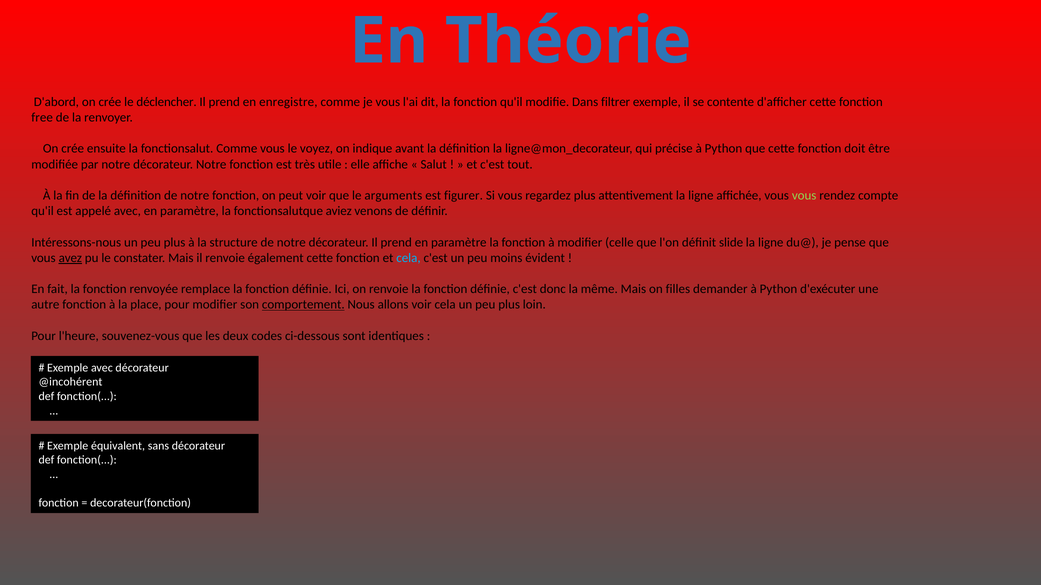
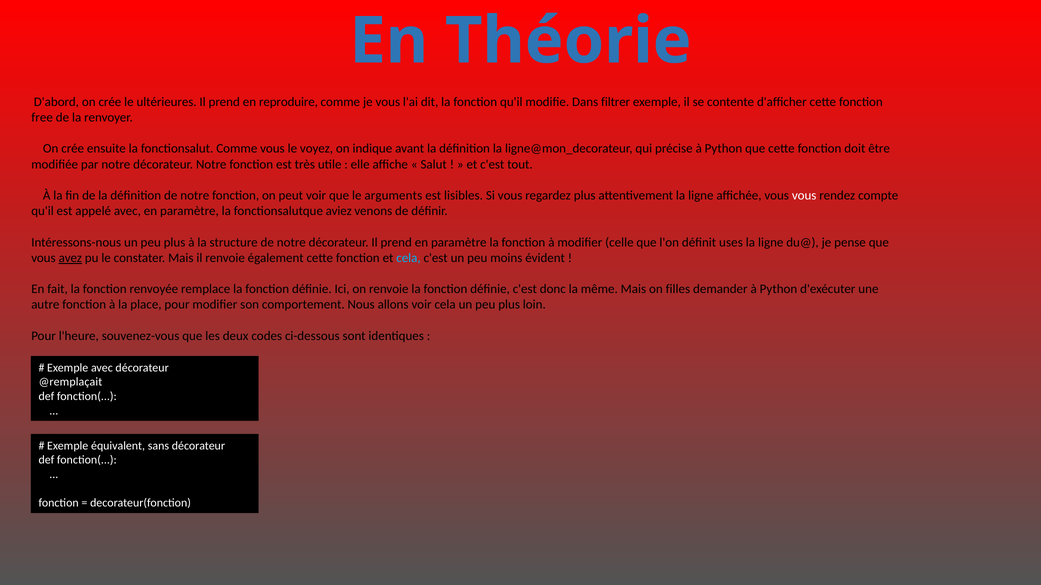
déclencher: déclencher -> ultérieures
enregistre: enregistre -> reproduire
figurer: figurer -> lisibles
vous at (804, 196) colour: light green -> white
slide: slide -> uses
comportement underline: present -> none
@incohérent: @incohérent -> @remplaçait
